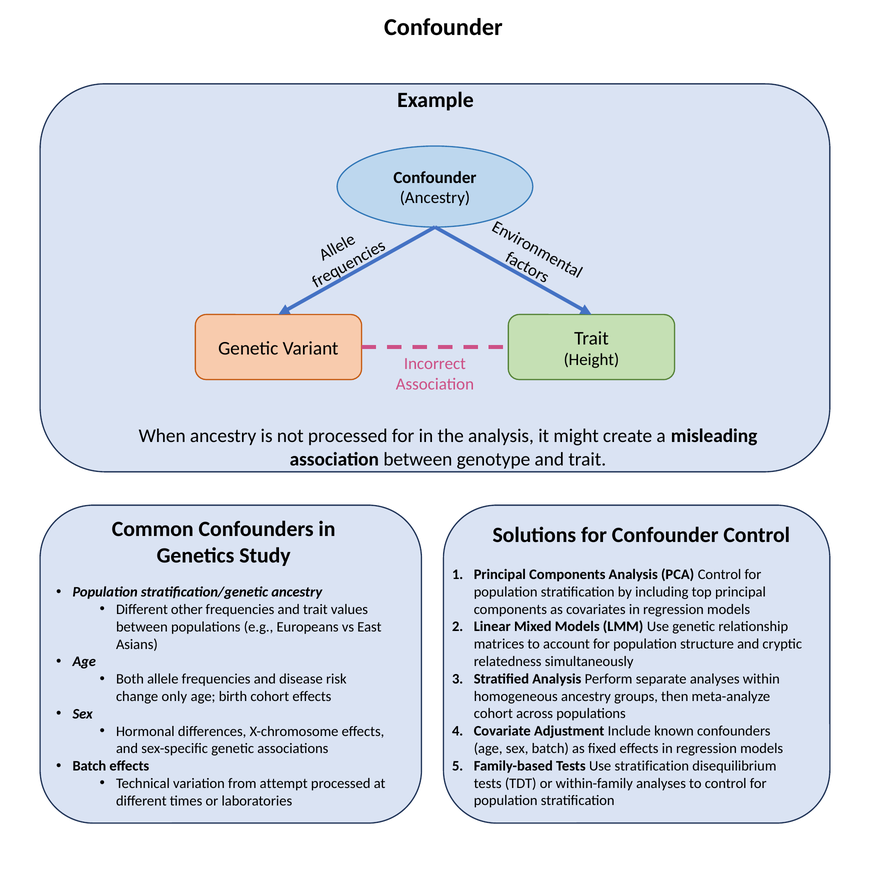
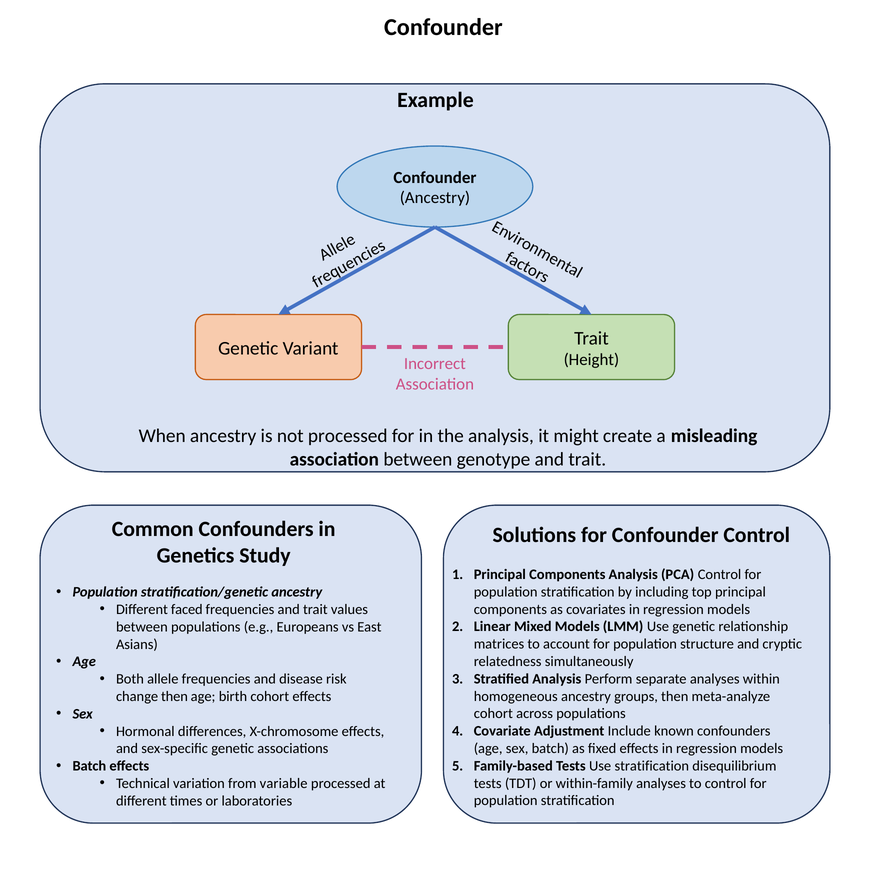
other: other -> faced
change only: only -> then
attempt: attempt -> variable
